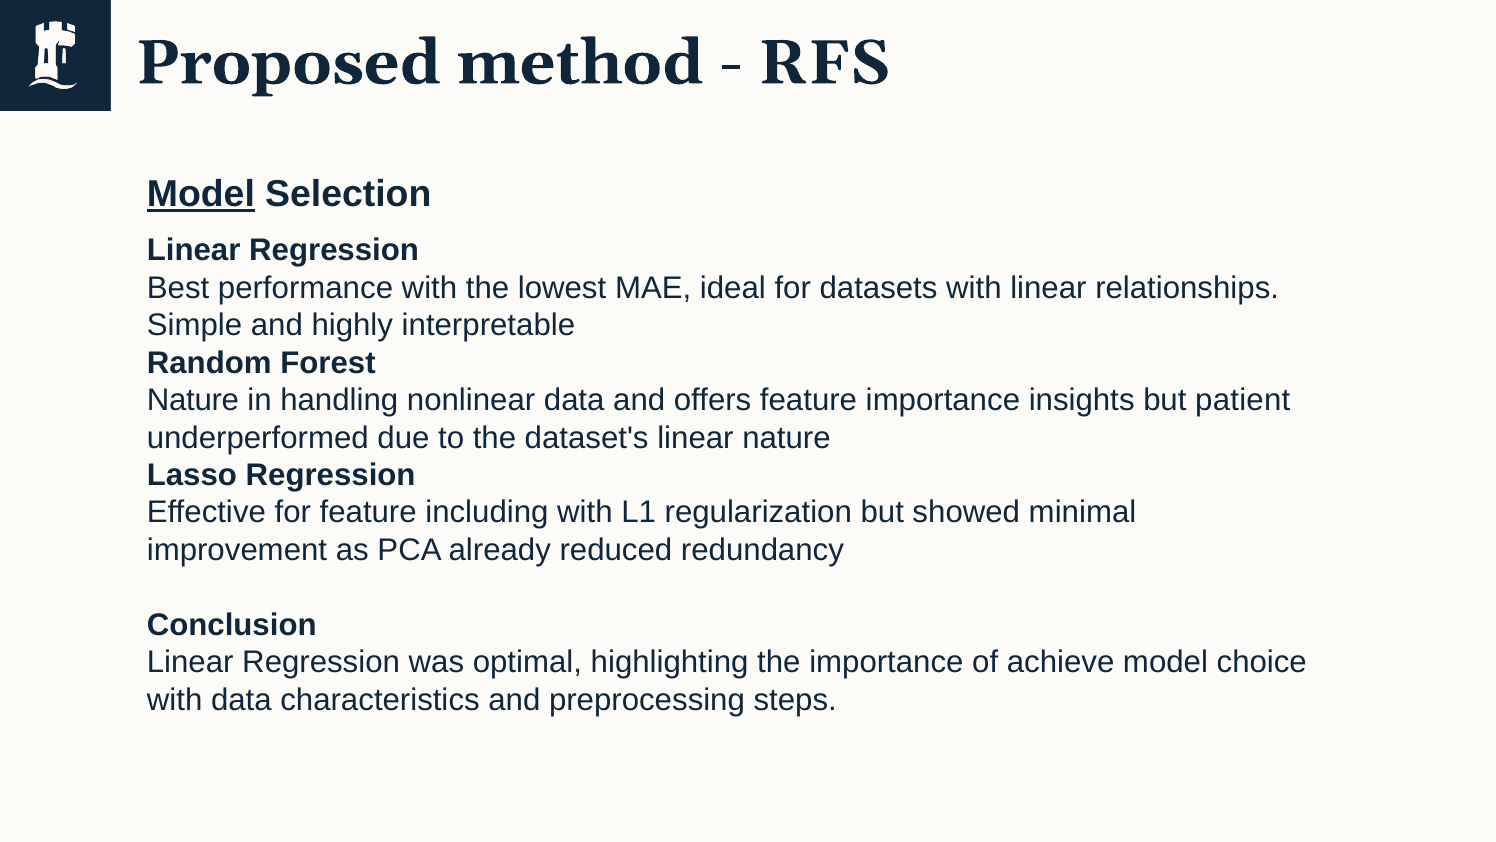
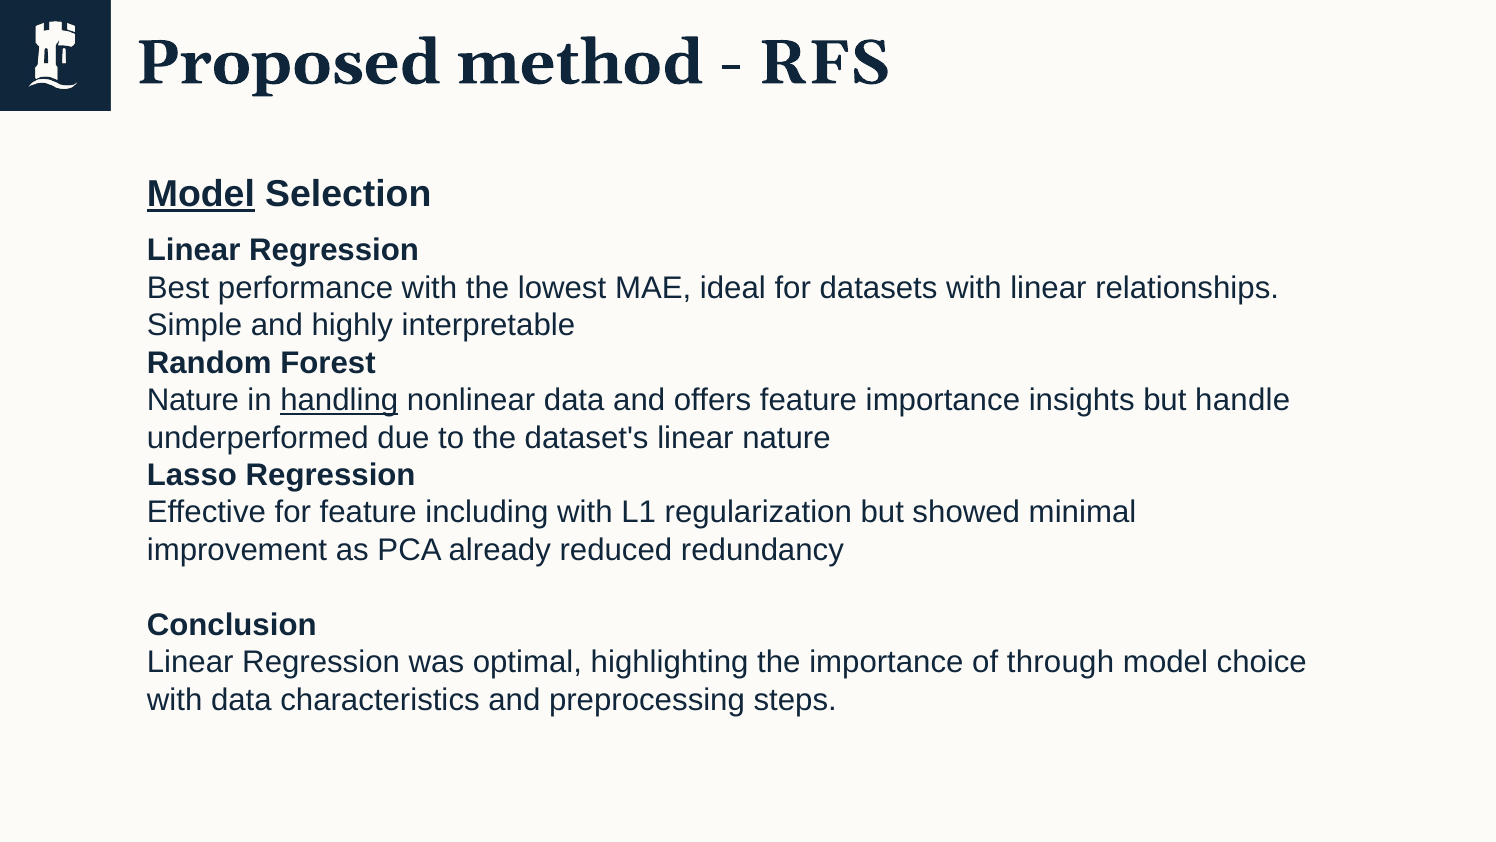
handling underline: none -> present
patient: patient -> handle
achieve: achieve -> through
